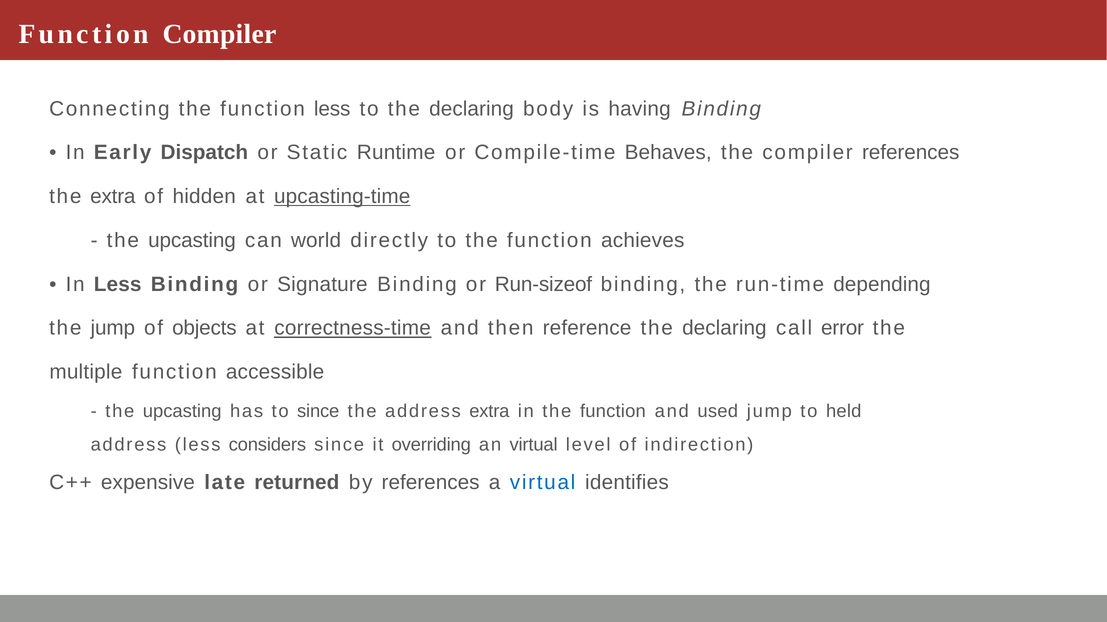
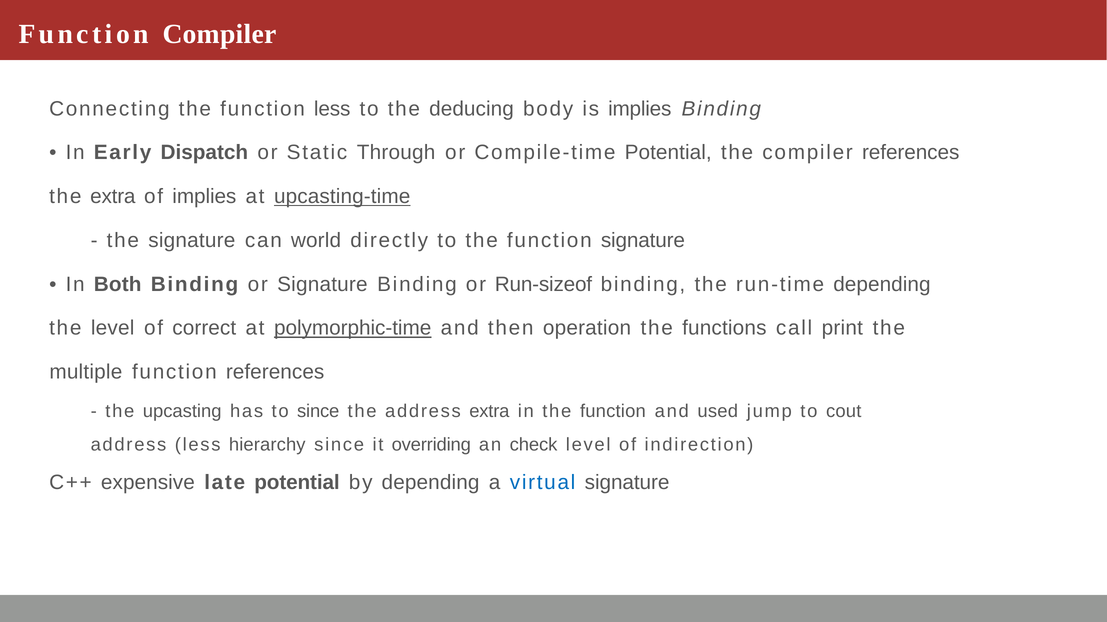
to the declaring: declaring -> deducing
is having: having -> implies
Runtime: Runtime -> Through
Compile-time Behaves: Behaves -> Potential
of hidden: hidden -> implies
upcasting at (192, 241): upcasting -> signature
function achieves: achieves -> signature
In Less: Less -> Both
the jump: jump -> level
objects: objects -> correct
correctness-time: correctness-time -> polymorphic-time
reference: reference -> operation
declaring at (724, 328): declaring -> functions
error: error -> print
function accessible: accessible -> references
held: held -> cout
considers: considers -> hierarchy
an virtual: virtual -> check
late returned: returned -> potential
by references: references -> depending
virtual identifies: identifies -> signature
